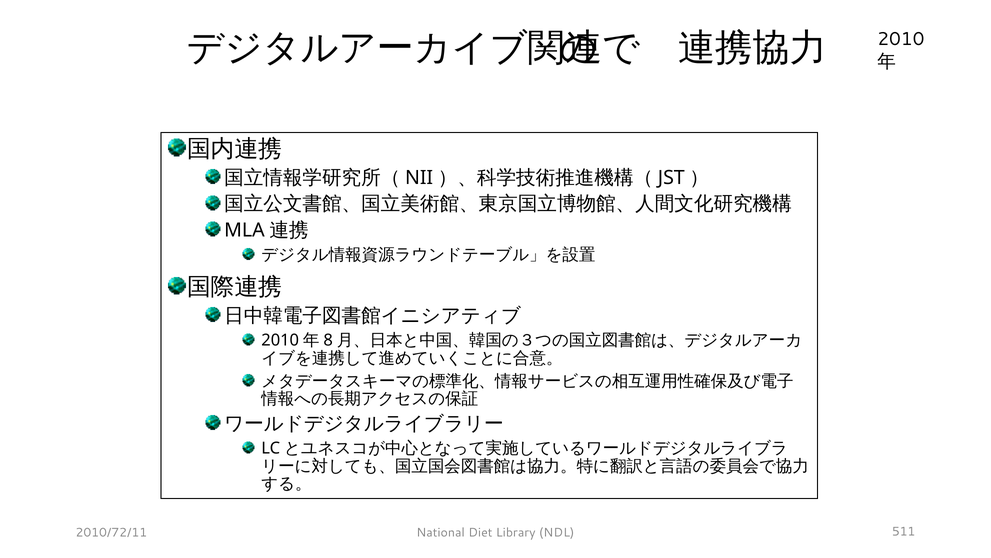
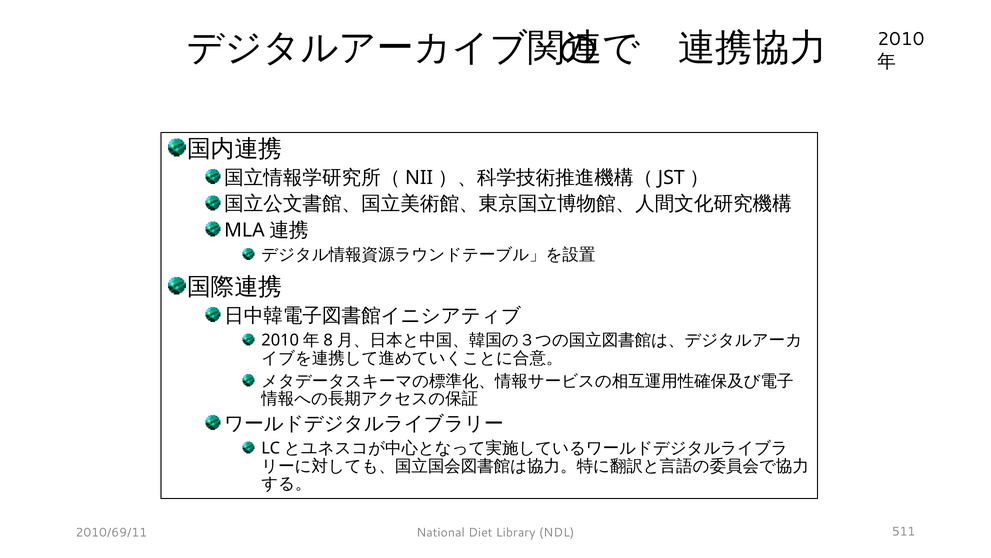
2010/72/11: 2010/72/11 -> 2010/69/11
